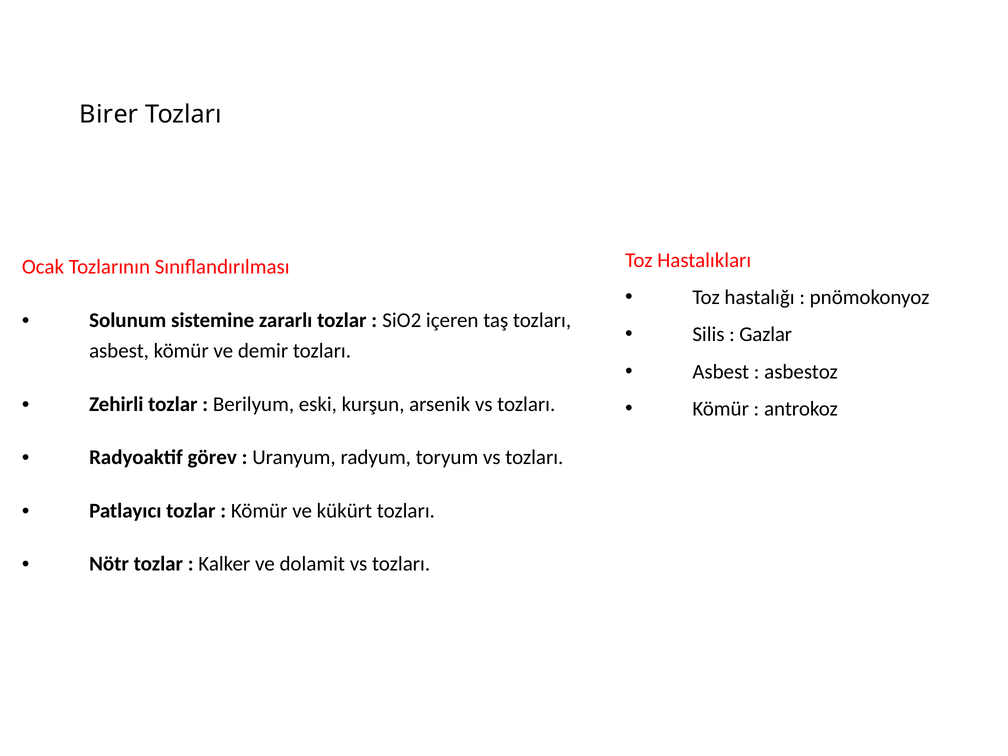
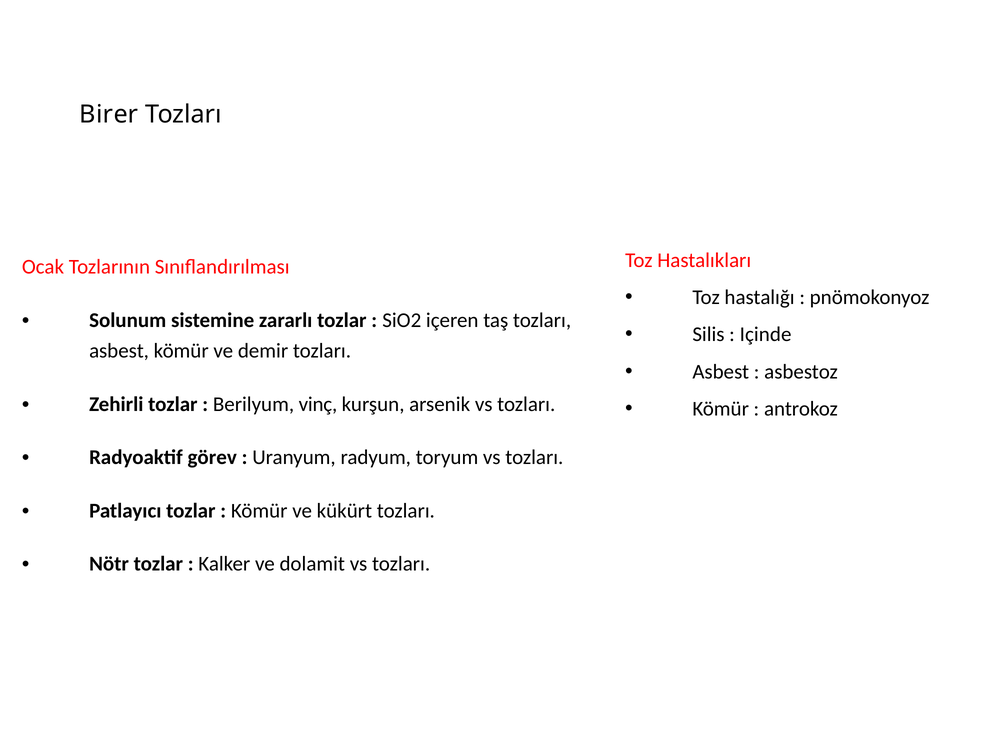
Gazlar: Gazlar -> Içinde
eski: eski -> vinç
